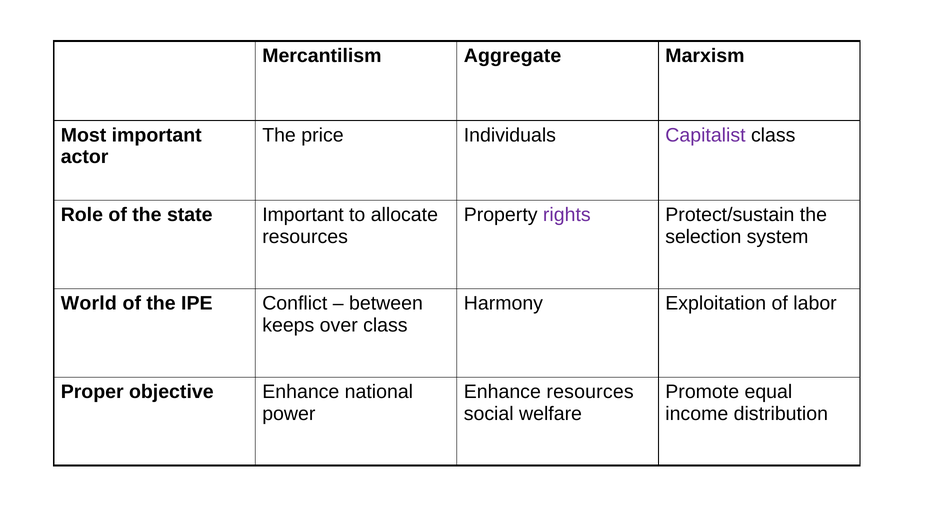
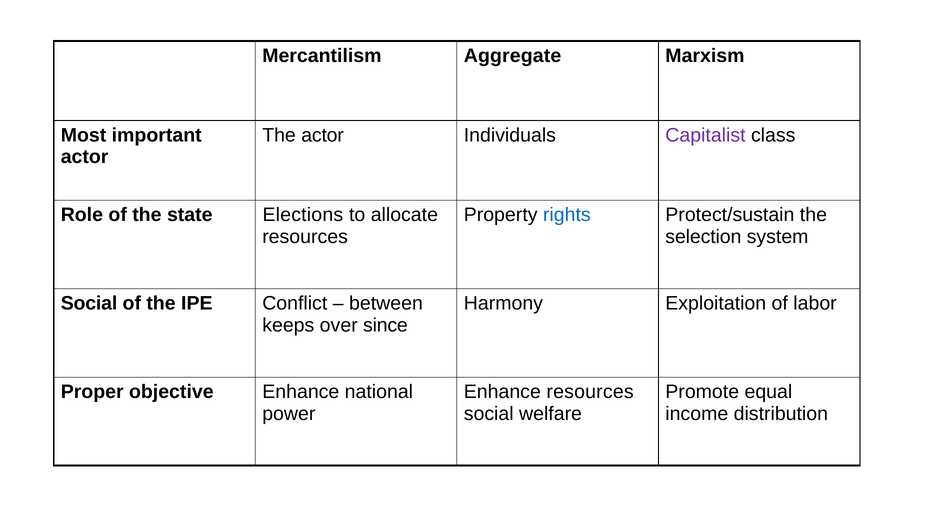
The price: price -> actor
state Important: Important -> Elections
rights colour: purple -> blue
World at (89, 304): World -> Social
over class: class -> since
